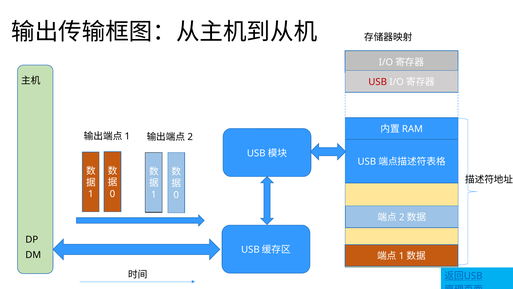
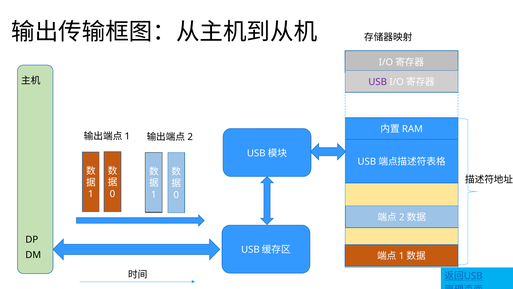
USB colour: red -> purple
